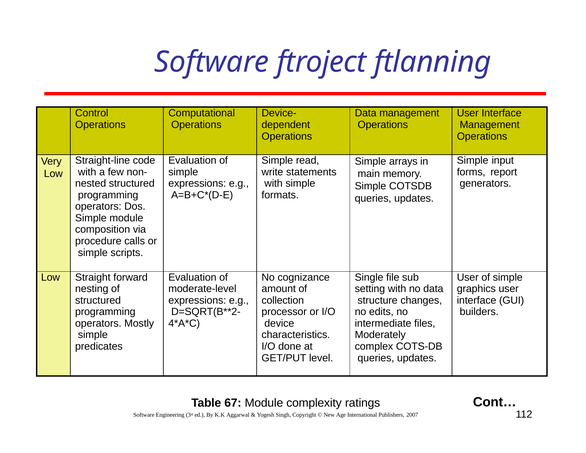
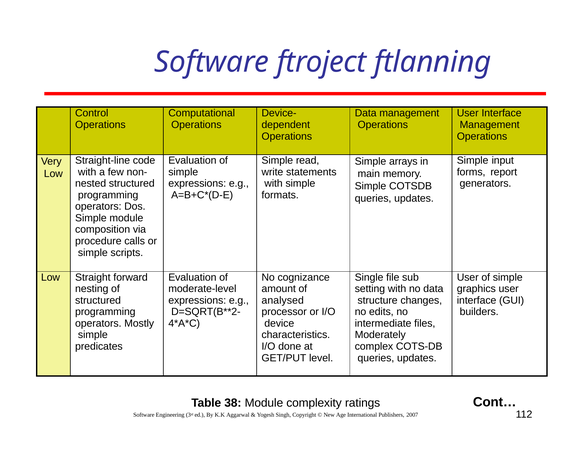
collection: collection -> analysed
67: 67 -> 38
